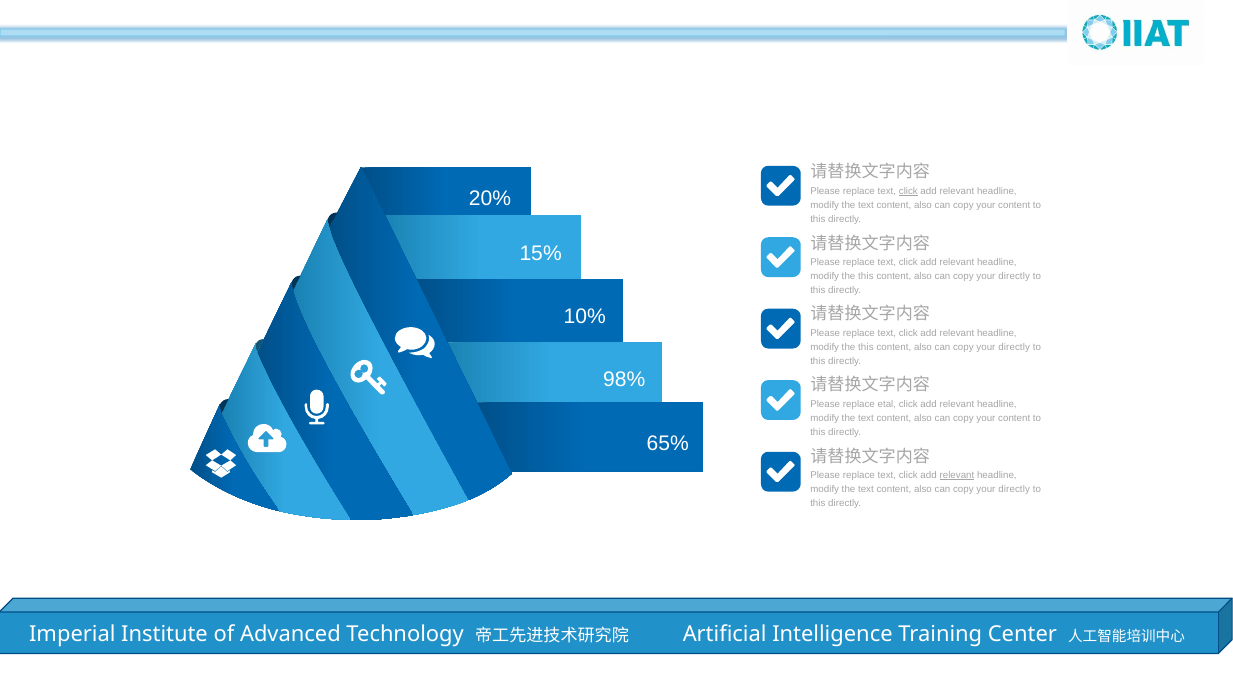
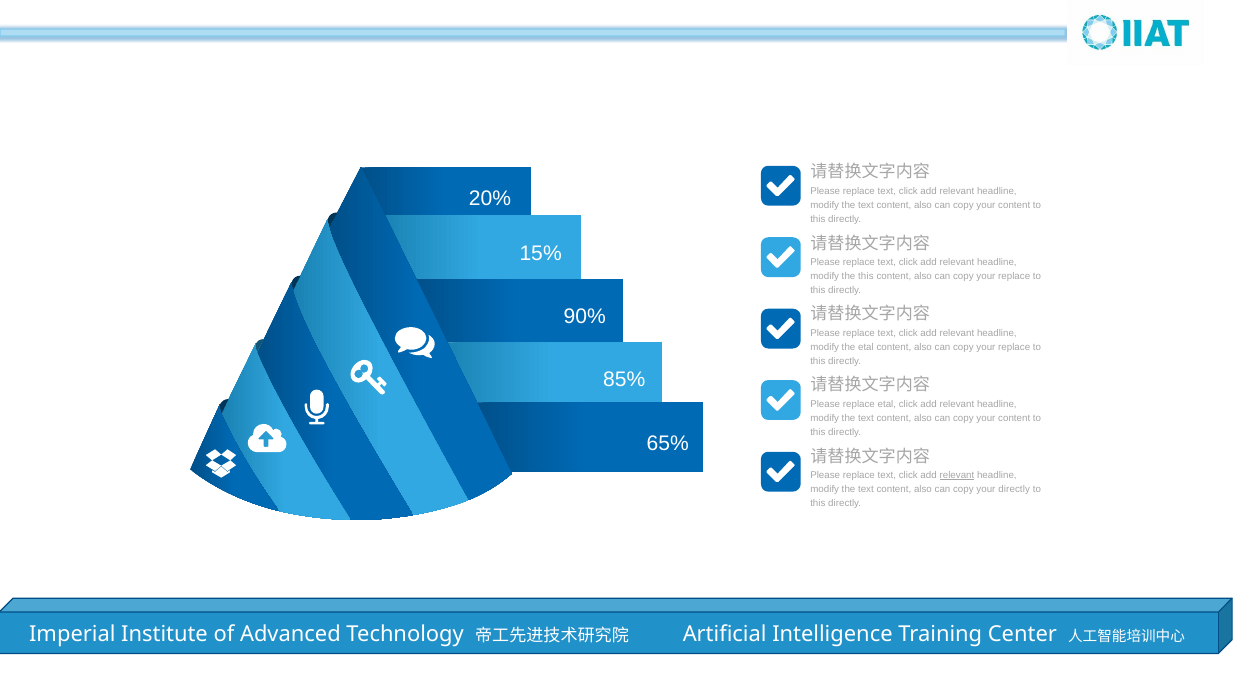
click at (908, 191) underline: present -> none
directly at (1014, 276): directly -> replace
10%: 10% -> 90%
this at (866, 347): this -> etal
directly at (1014, 347): directly -> replace
98%: 98% -> 85%
